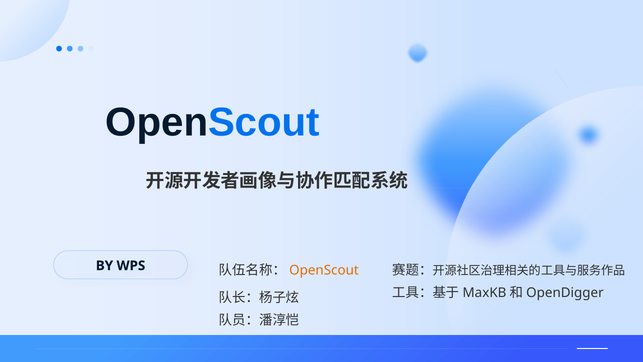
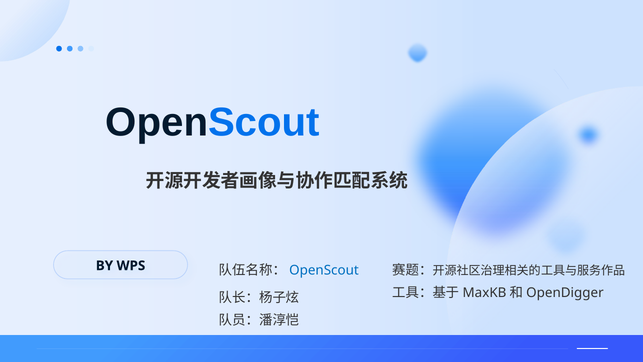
OpenScout at (324, 270) colour: orange -> blue
